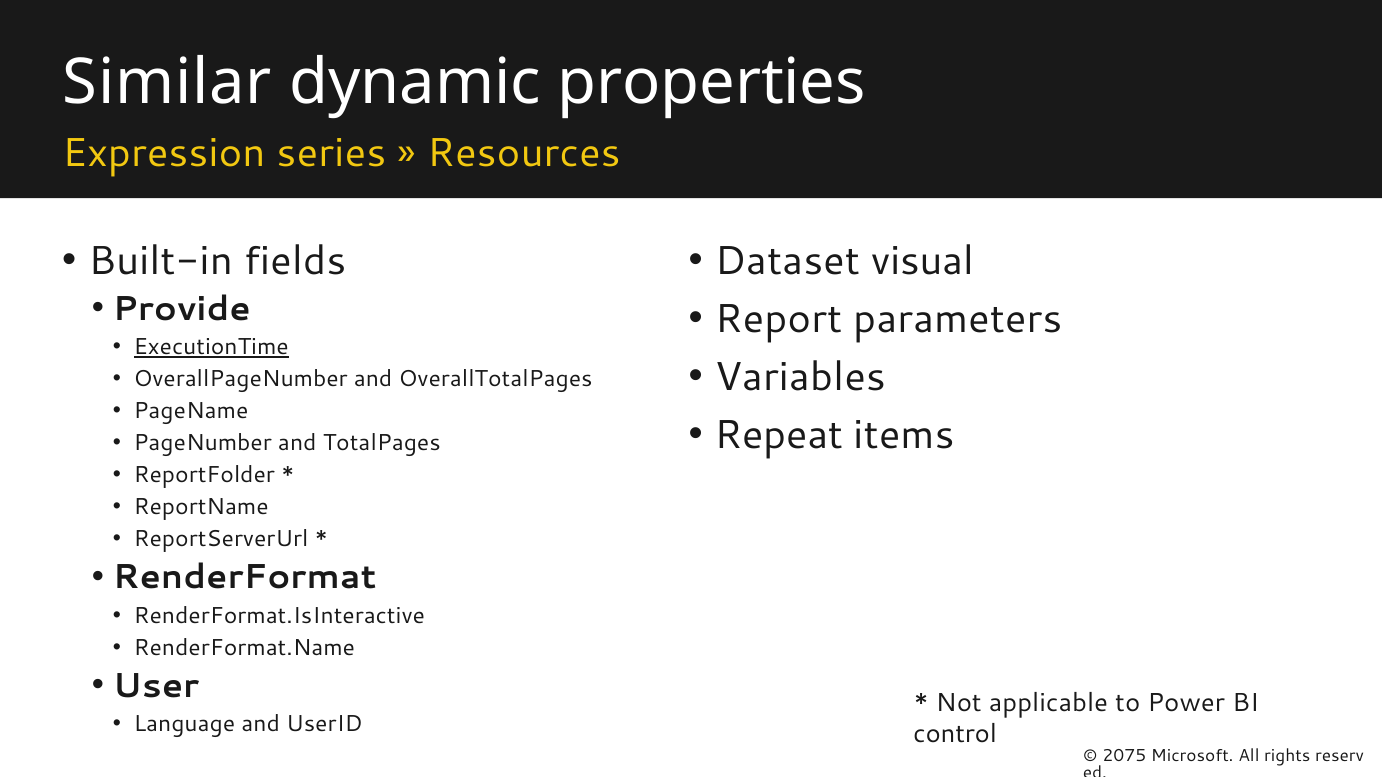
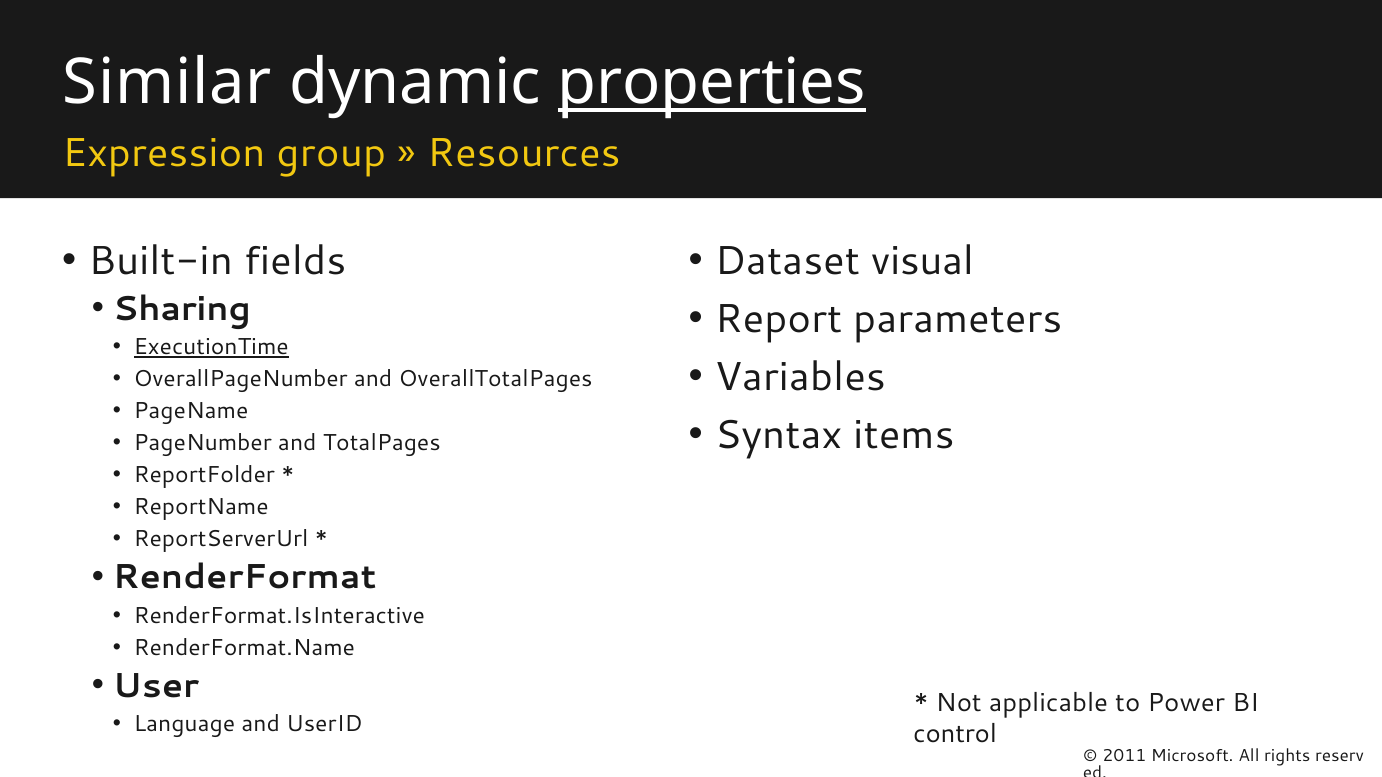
properties underline: none -> present
series: series -> group
Provide: Provide -> Sharing
Repeat: Repeat -> Syntax
2075: 2075 -> 2011
